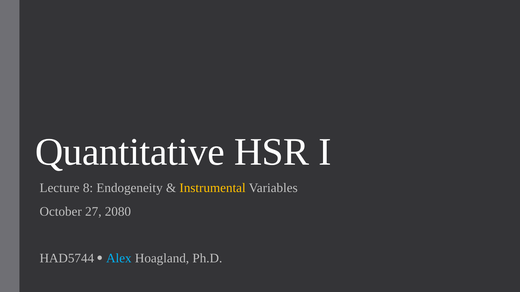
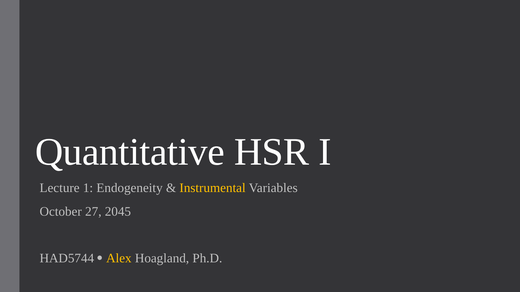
8: 8 -> 1
2080: 2080 -> 2045
Alex colour: light blue -> yellow
